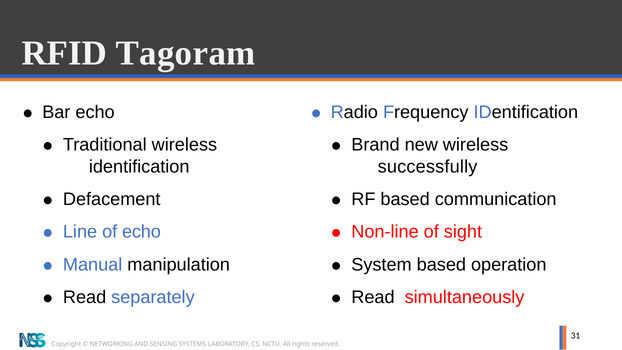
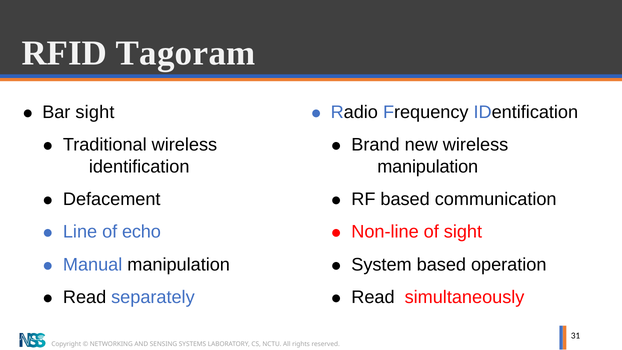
Bar echo: echo -> sight
successfully at (428, 167): successfully -> manipulation
